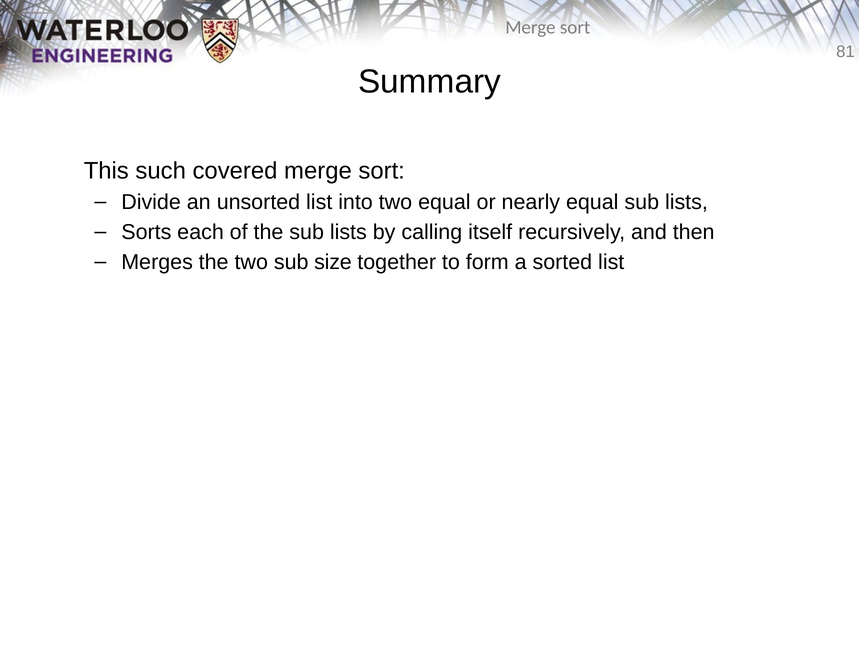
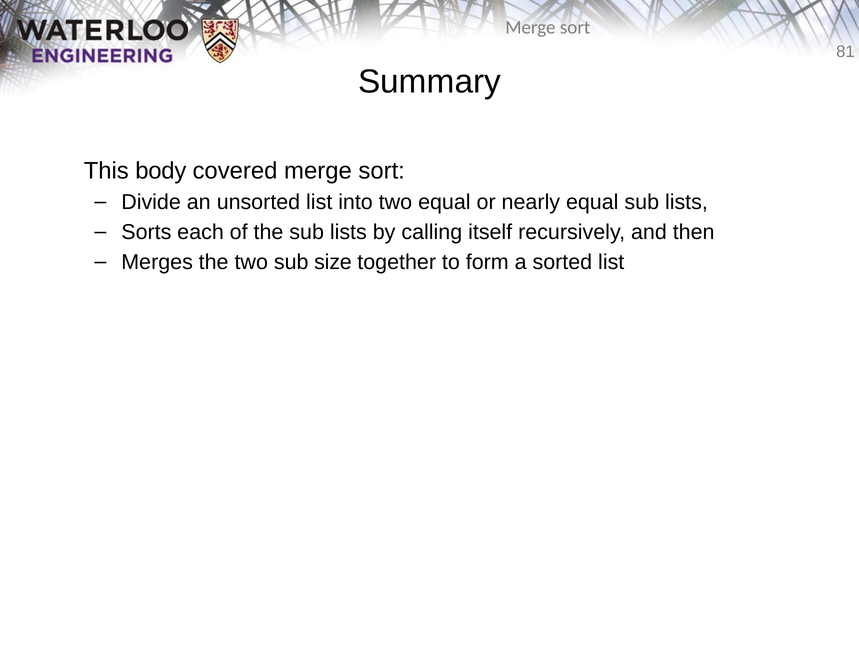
such: such -> body
